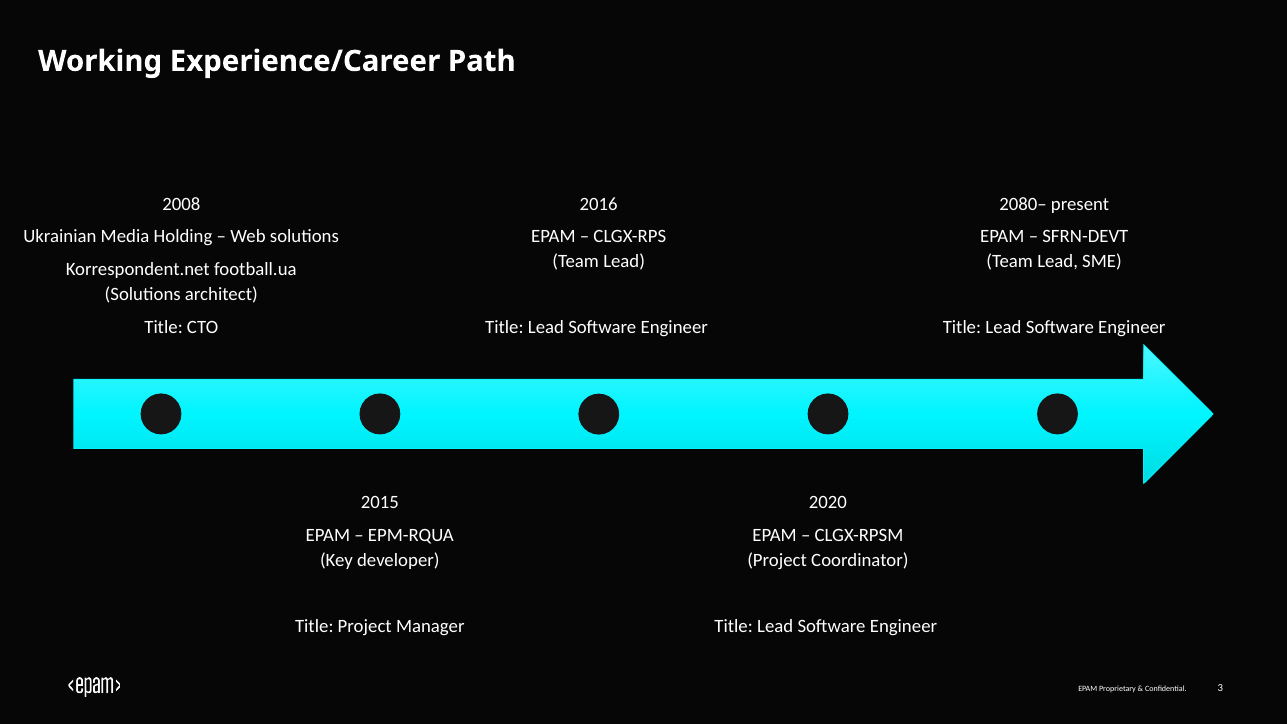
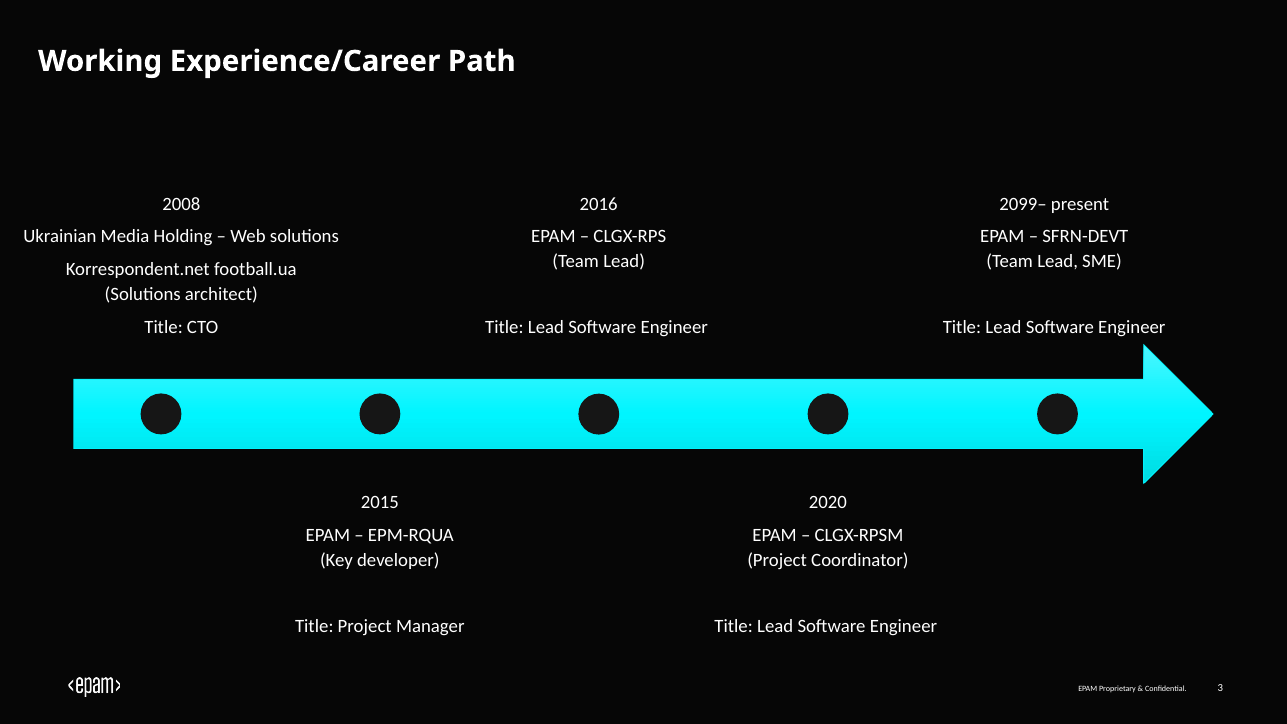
2080–: 2080– -> 2099–
